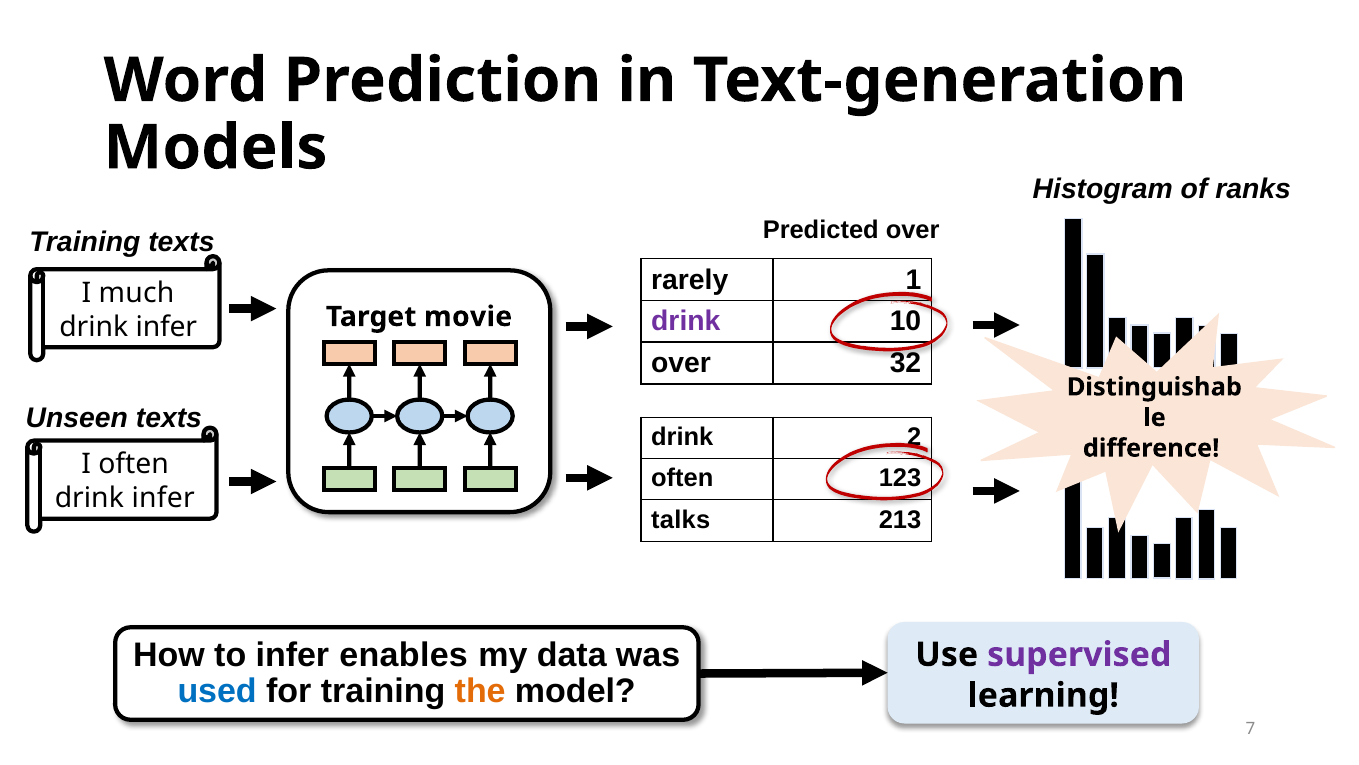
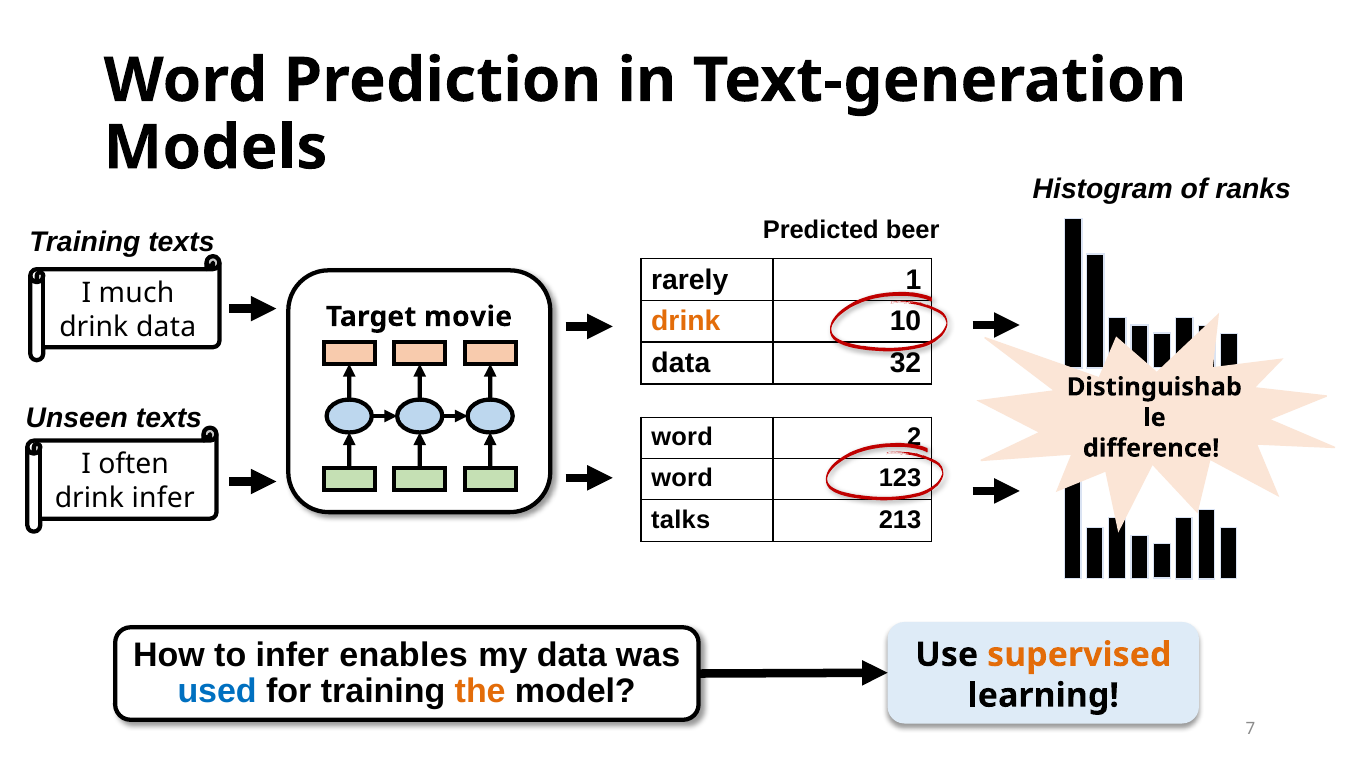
Predicted over: over -> beer
drink at (686, 321) colour: purple -> orange
infer at (166, 327): infer -> data
over at (681, 363): over -> data
drink at (682, 437): drink -> word
often at (682, 478): often -> word
supervised colour: purple -> orange
